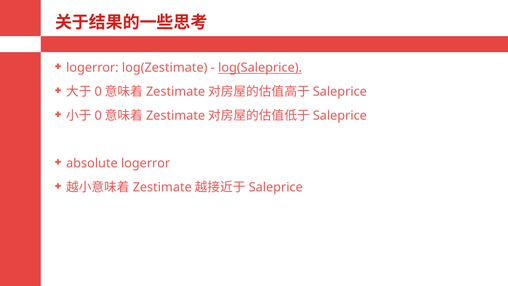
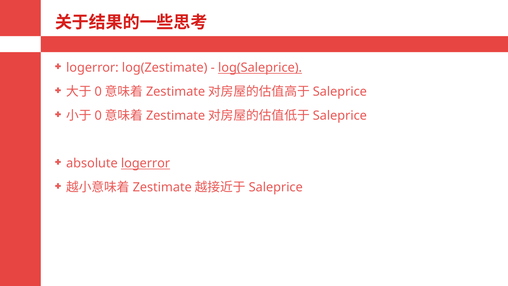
logerror at (146, 163) underline: none -> present
